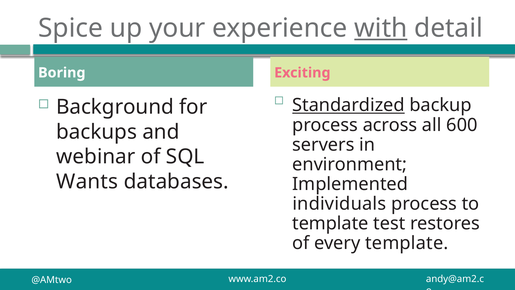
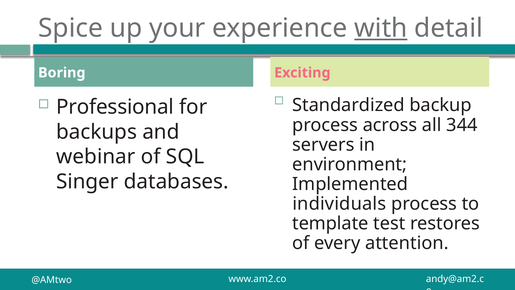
Standardized underline: present -> none
Background: Background -> Professional
600: 600 -> 344
Wants: Wants -> Singer
every template: template -> attention
